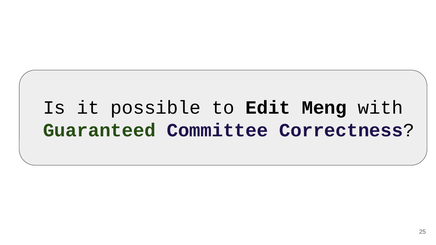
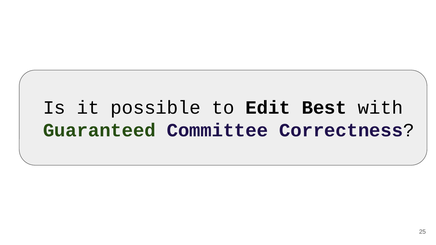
Meng: Meng -> Best
